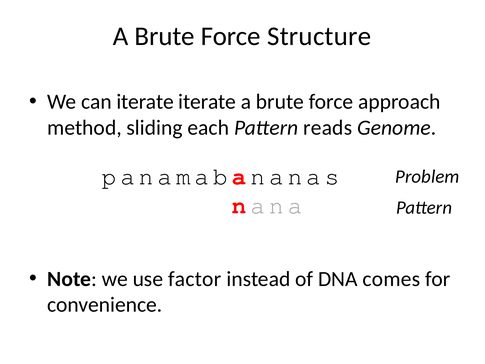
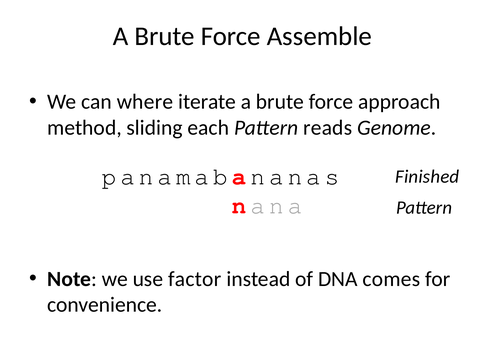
Structure: Structure -> Assemble
can iterate: iterate -> where
Problem: Problem -> Finished
